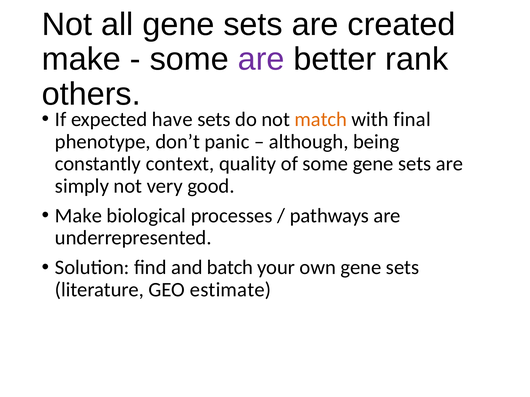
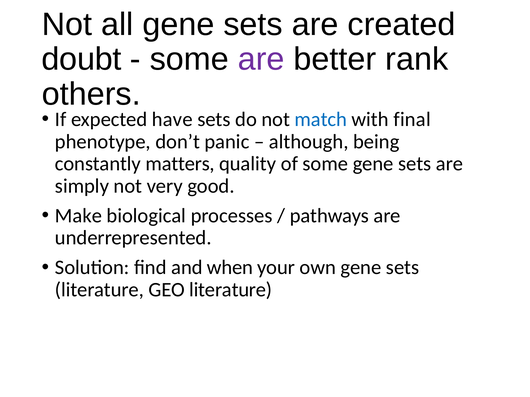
make at (81, 59): make -> doubt
match colour: orange -> blue
context: context -> matters
batch: batch -> when
GEO estimate: estimate -> literature
